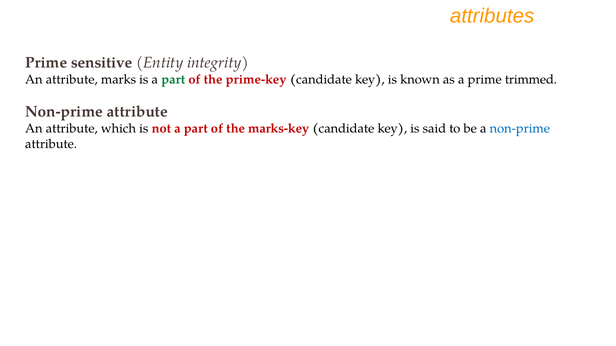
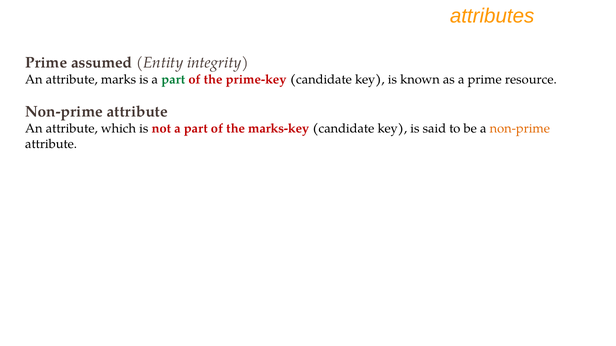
sensitive: sensitive -> assumed
trimmed: trimmed -> resource
non-prime at (520, 129) colour: blue -> orange
